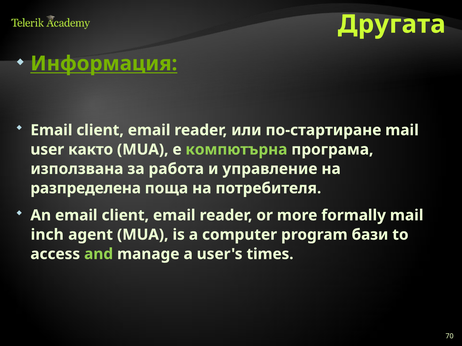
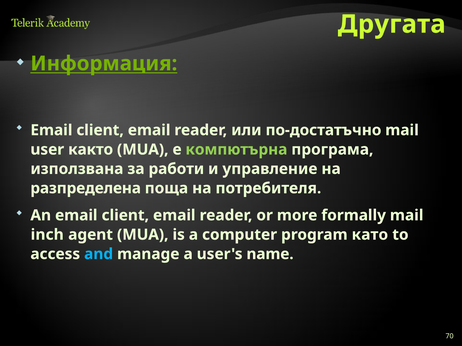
по-стартиране: по-стартиране -> по-достатъчно
работа: работа -> работи
бази: бази -> като
and colour: light green -> light blue
times: times -> name
